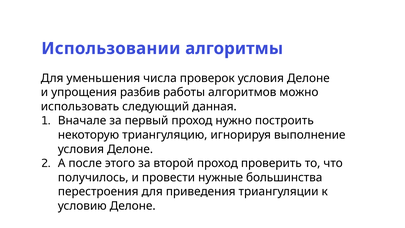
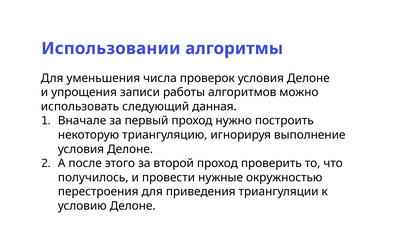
разбив: разбив -> записи
большинства: большинства -> окружностью
